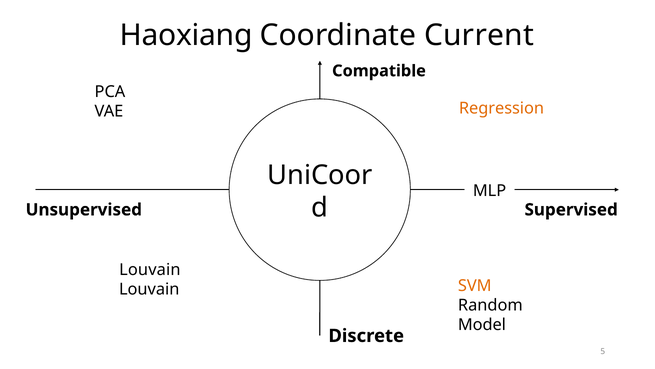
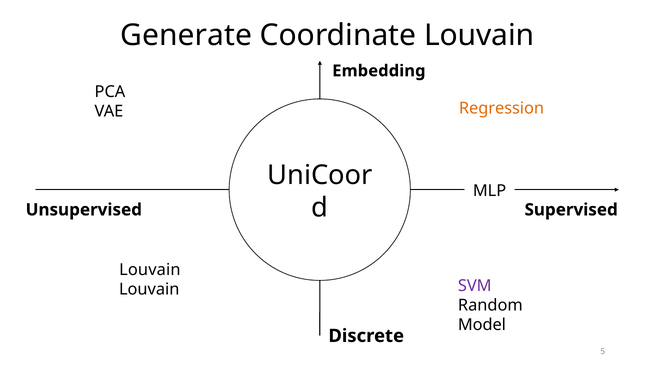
Haoxiang: Haoxiang -> Generate
Coordinate Current: Current -> Louvain
Compatible: Compatible -> Embedding
SVM colour: orange -> purple
